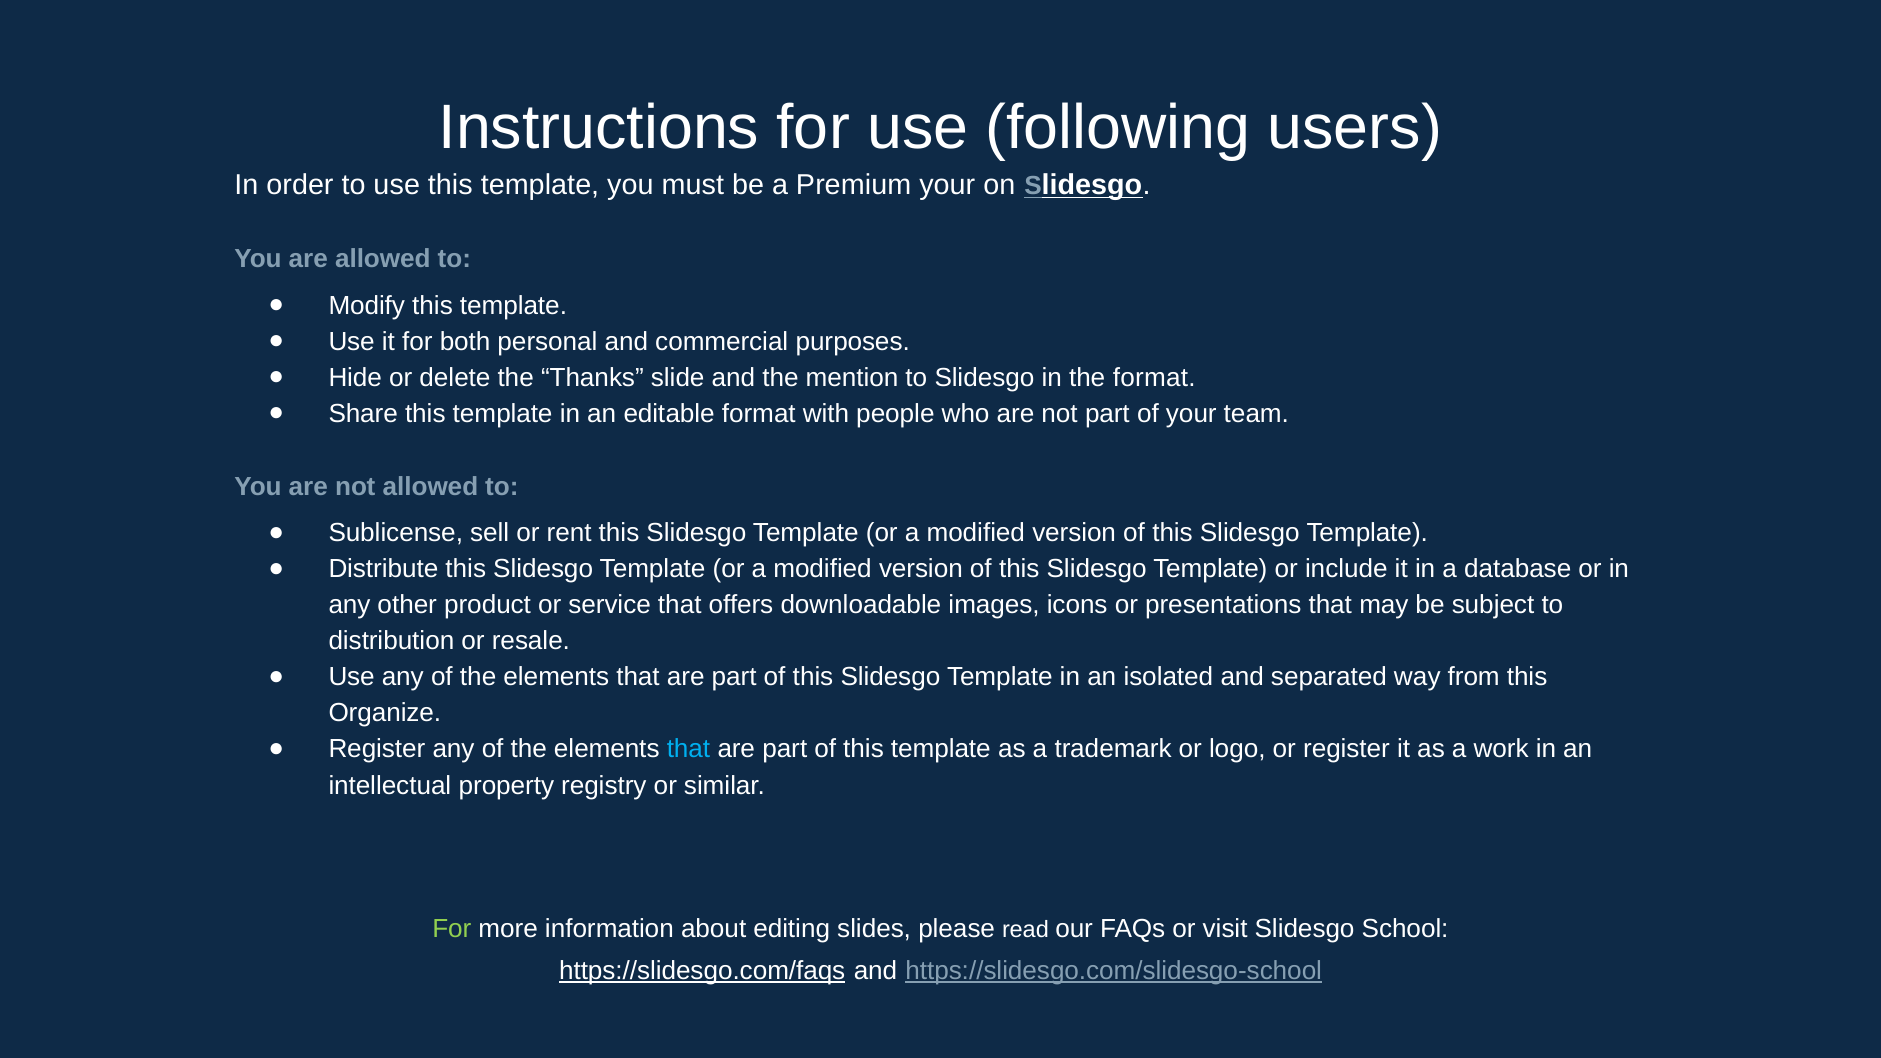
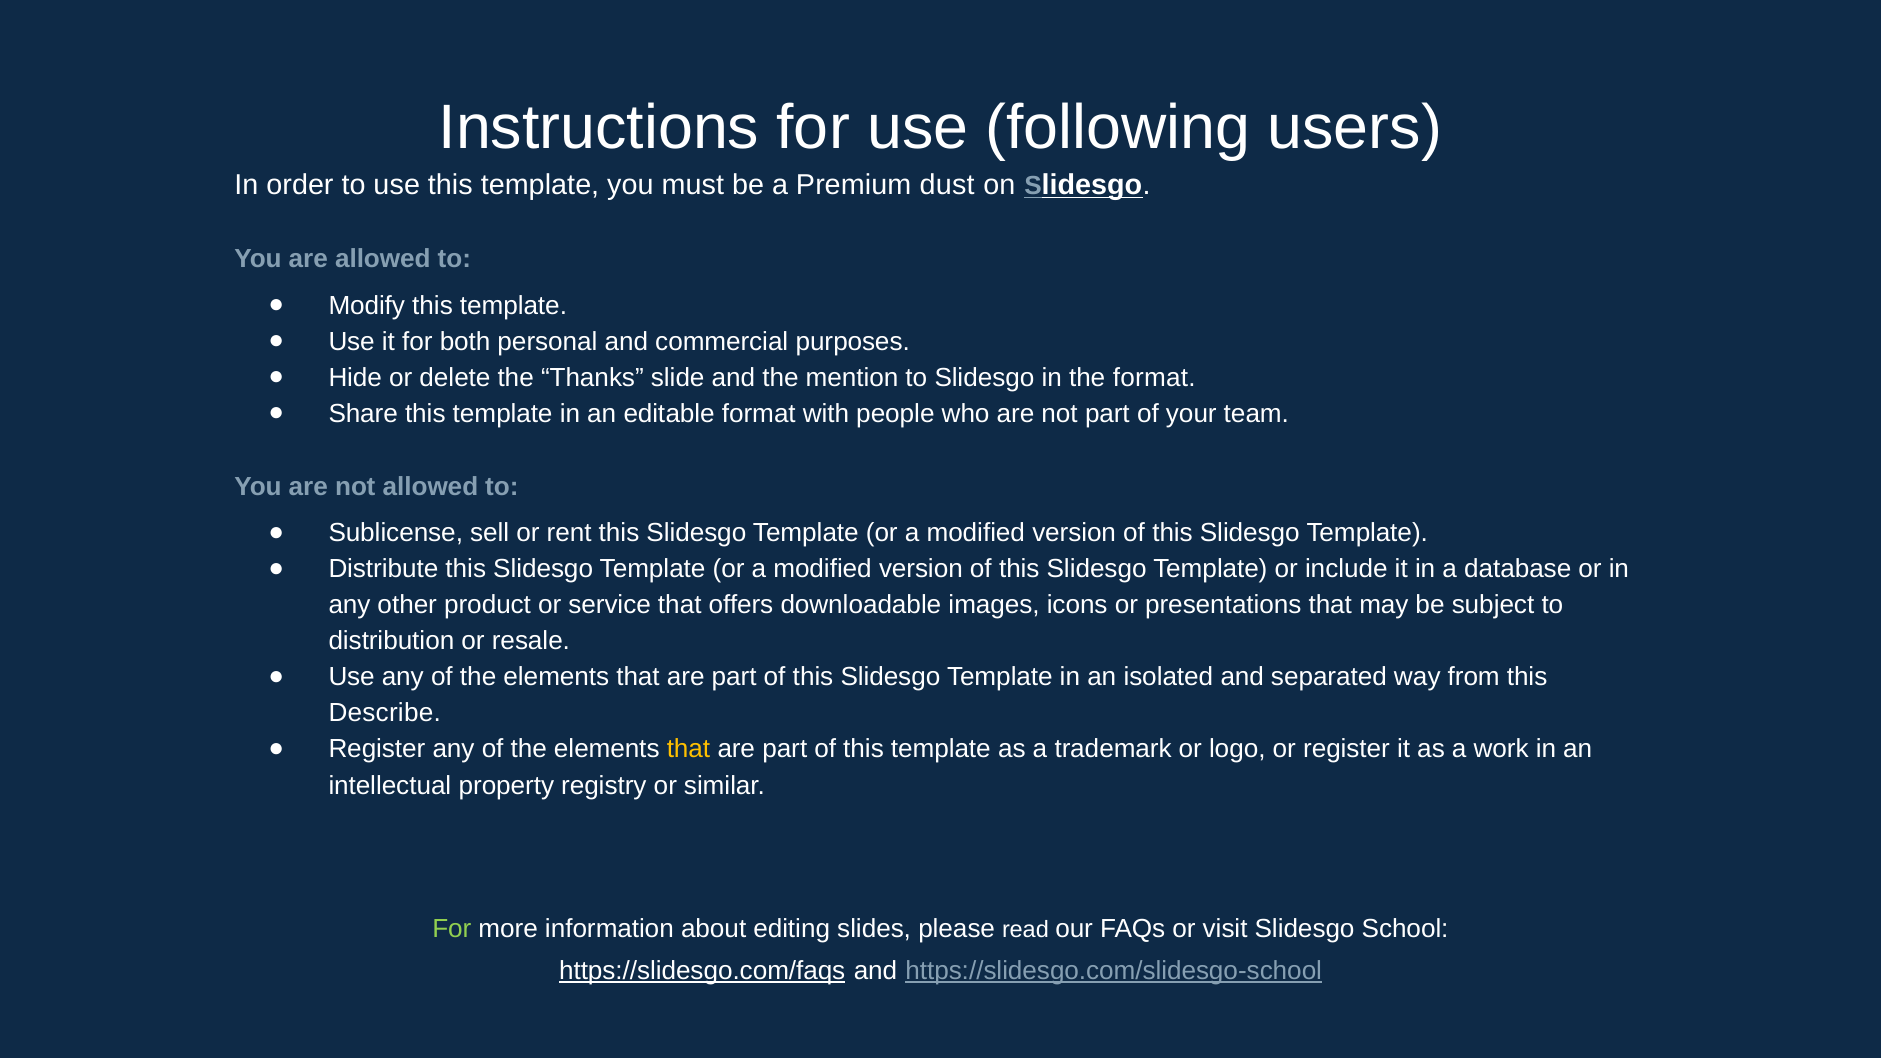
Premium your: your -> dust
Organize: Organize -> Describe
that at (688, 749) colour: light blue -> yellow
